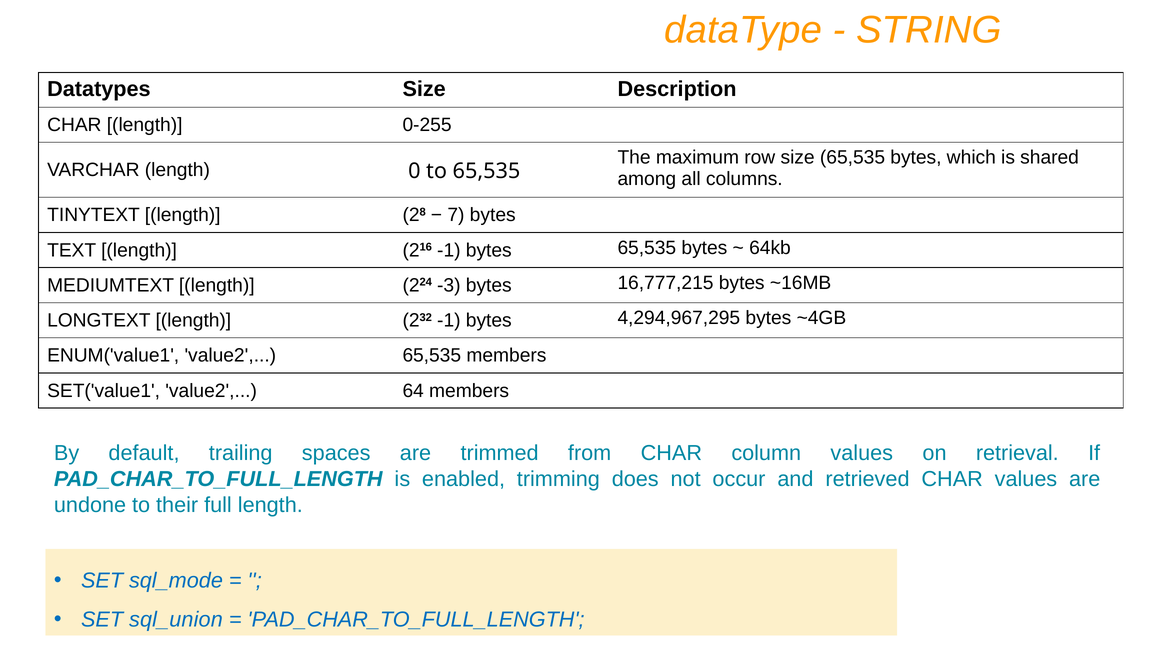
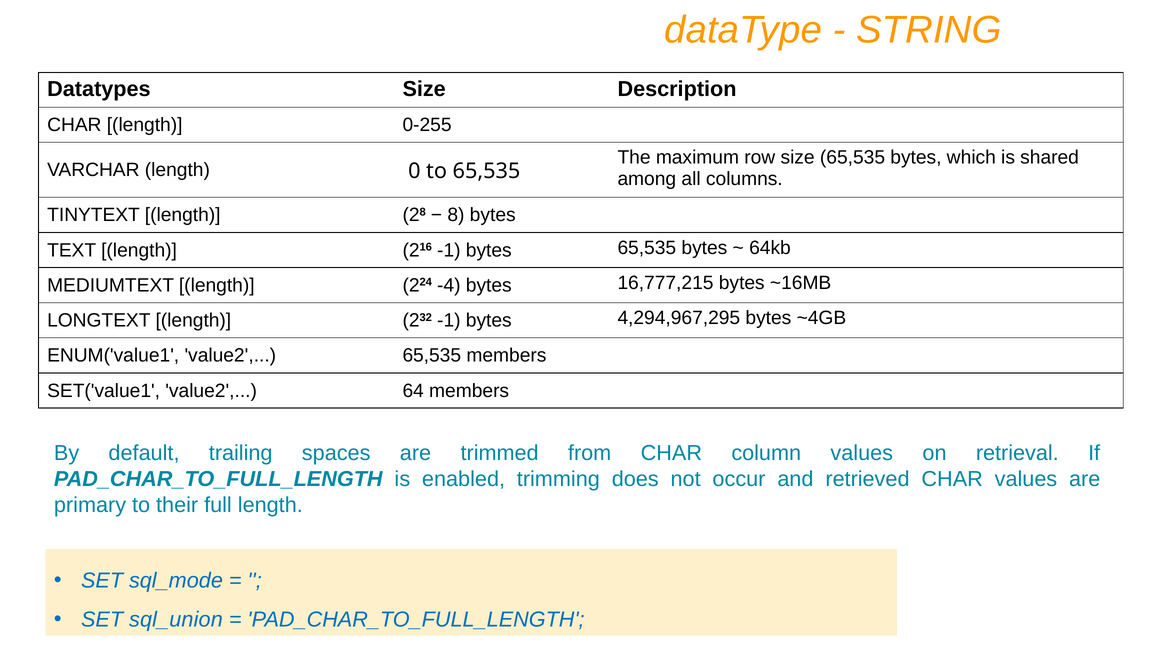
7: 7 -> 8
-3: -3 -> -4
undone: undone -> primary
